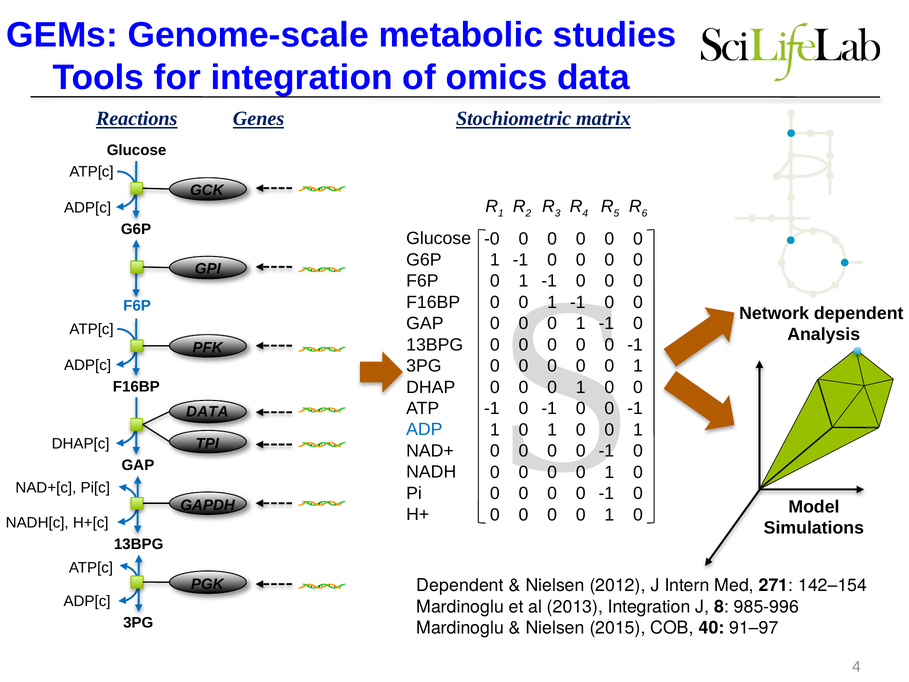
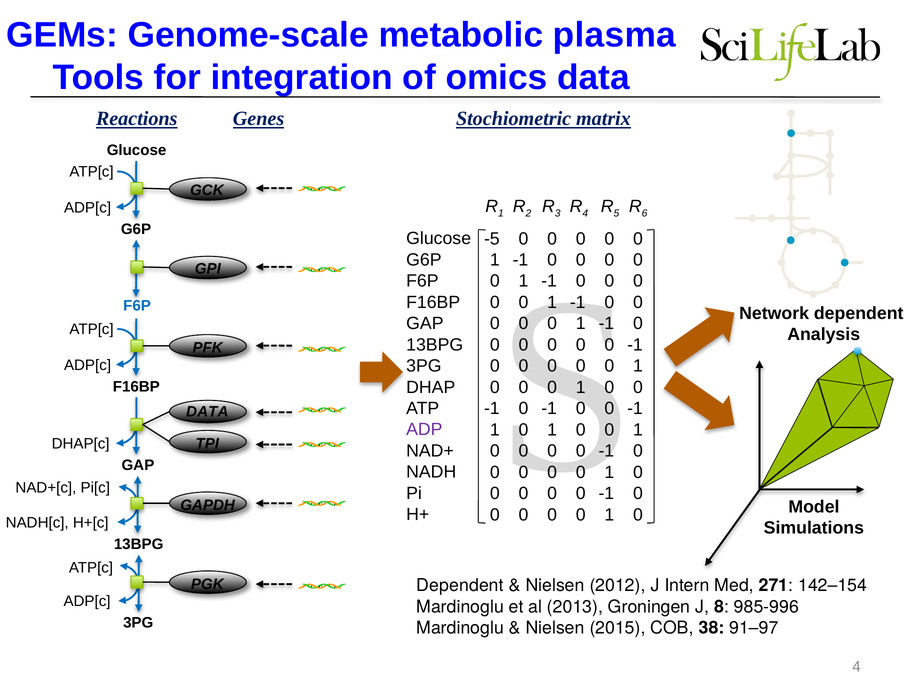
studies: studies -> plasma
-0: -0 -> -5
ADP colour: blue -> purple
2013 Integration: Integration -> Groningen
40: 40 -> 38
